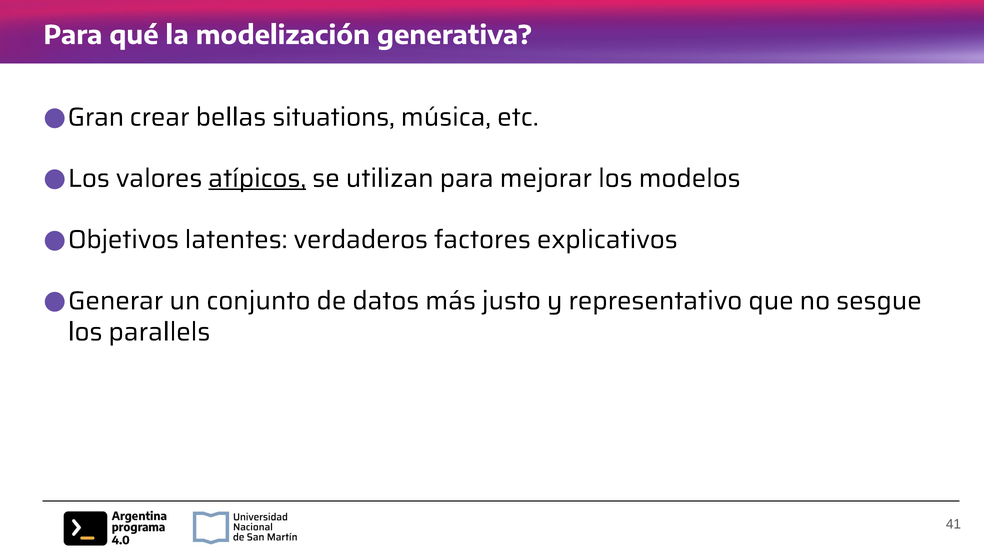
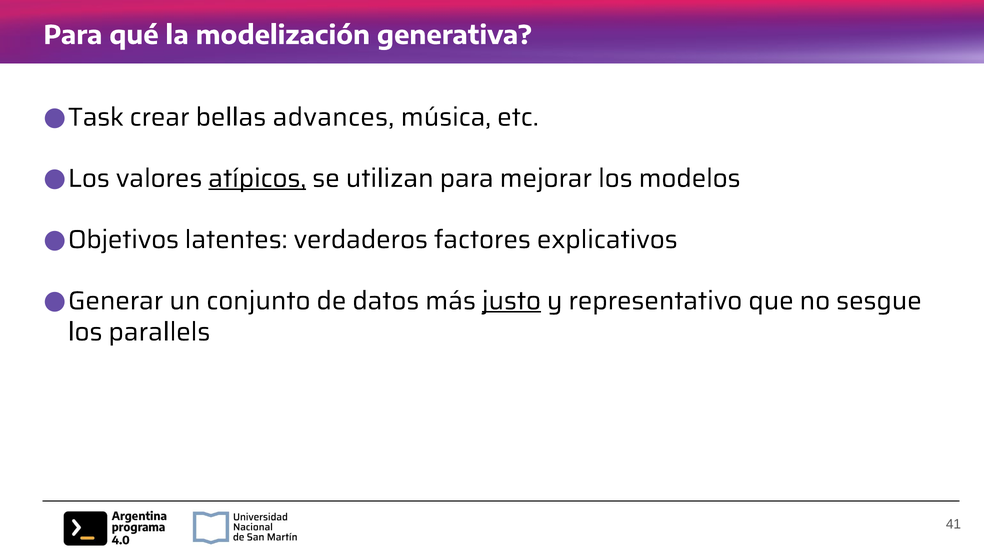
Gran: Gran -> Task
situations: situations -> advances
justo underline: none -> present
